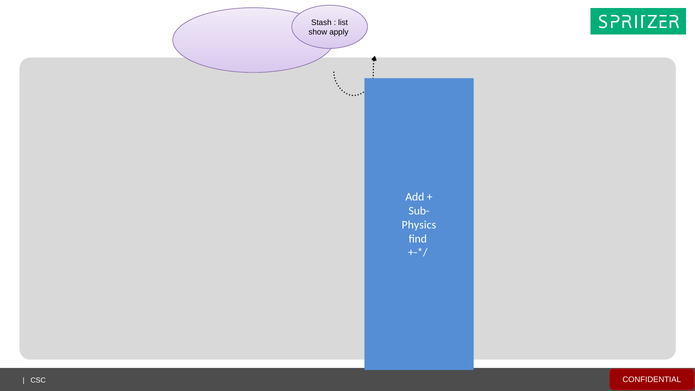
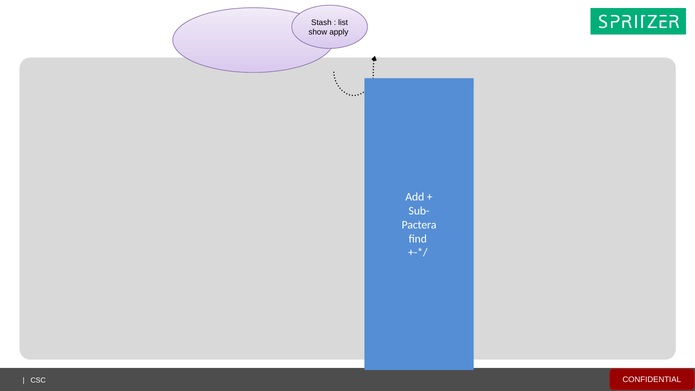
Physics: Physics -> Pactera
